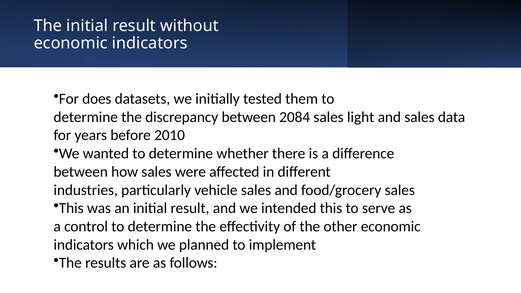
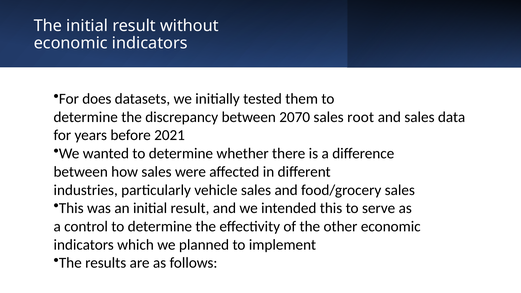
2084: 2084 -> 2070
light: light -> root
2010: 2010 -> 2021
